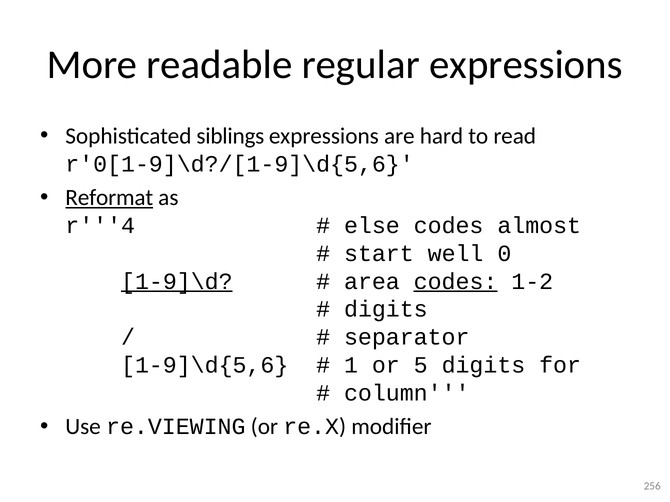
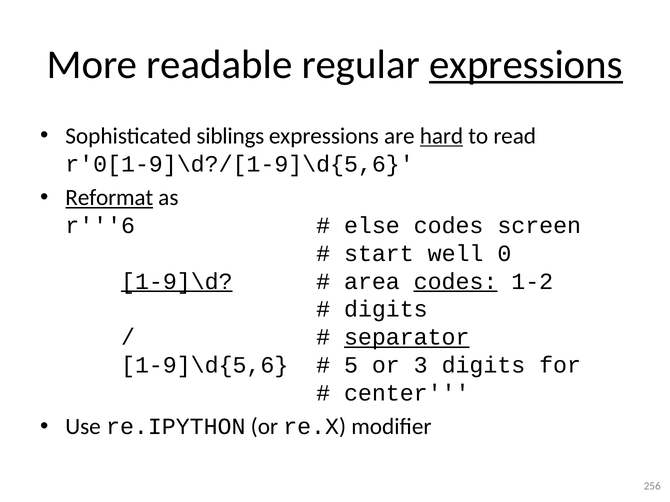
expressions at (526, 65) underline: none -> present
hard underline: none -> present
r'''4: r'''4 -> r'''6
almost: almost -> screen
separator underline: none -> present
1: 1 -> 5
5: 5 -> 3
column: column -> center
re.VIEWING: re.VIEWING -> re.IPYTHON
